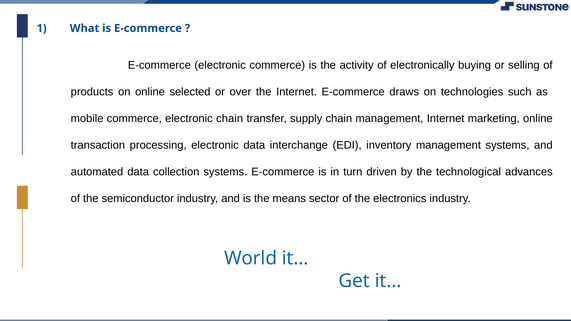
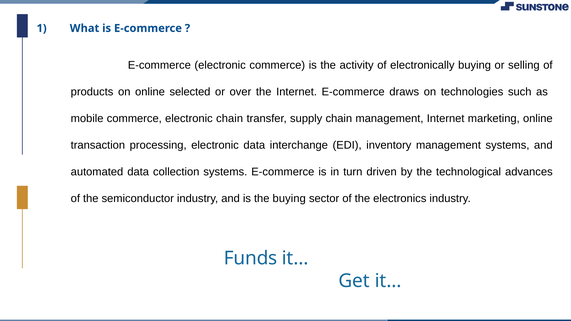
the means: means -> buying
World: World -> Funds
